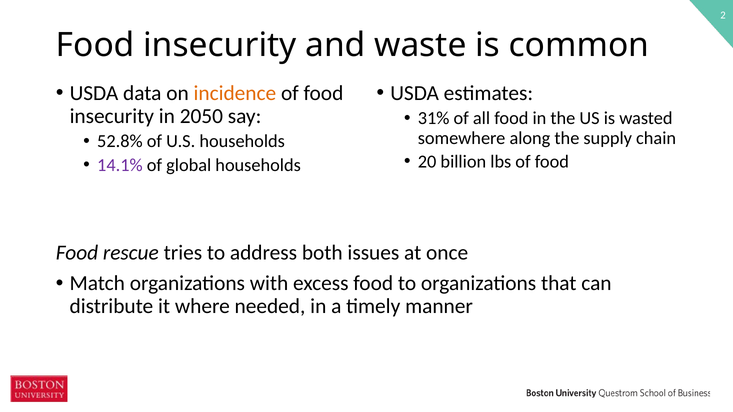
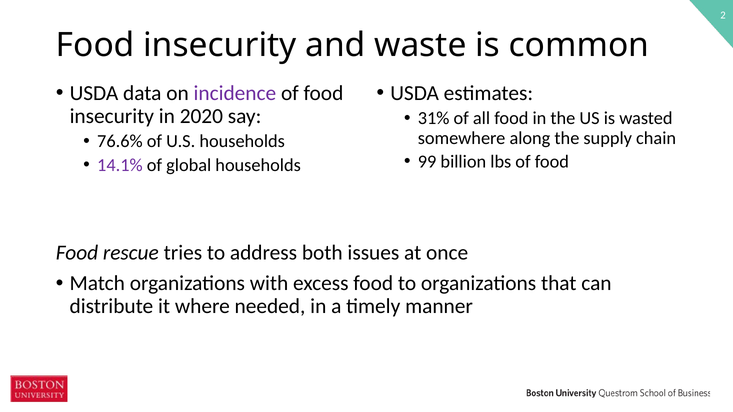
incidence colour: orange -> purple
2050: 2050 -> 2020
52.8%: 52.8% -> 76.6%
20: 20 -> 99
